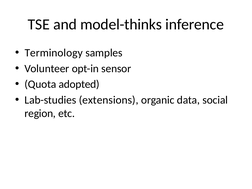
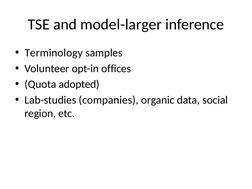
model-thinks: model-thinks -> model-larger
sensor: sensor -> offices
extensions: extensions -> companies
